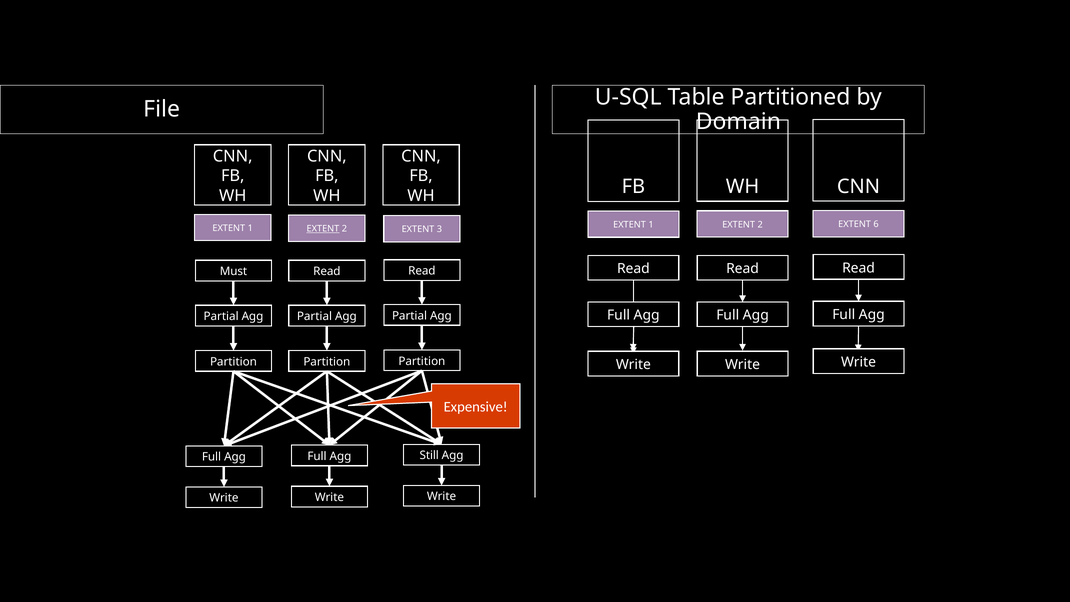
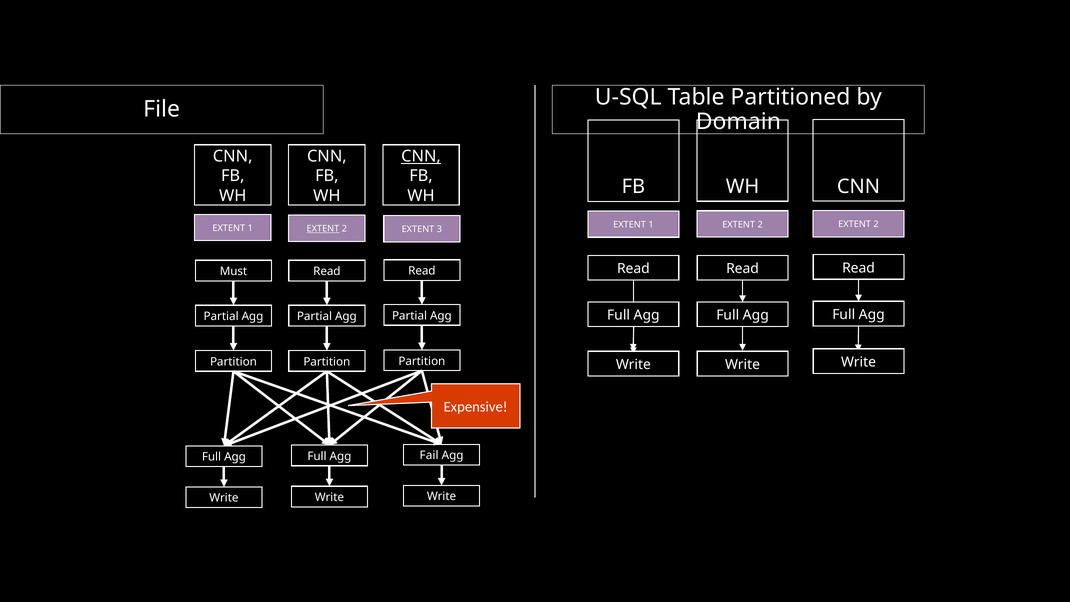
CNN at (421, 156) underline: none -> present
6 at (876, 224): 6 -> 2
Still: Still -> Fail
